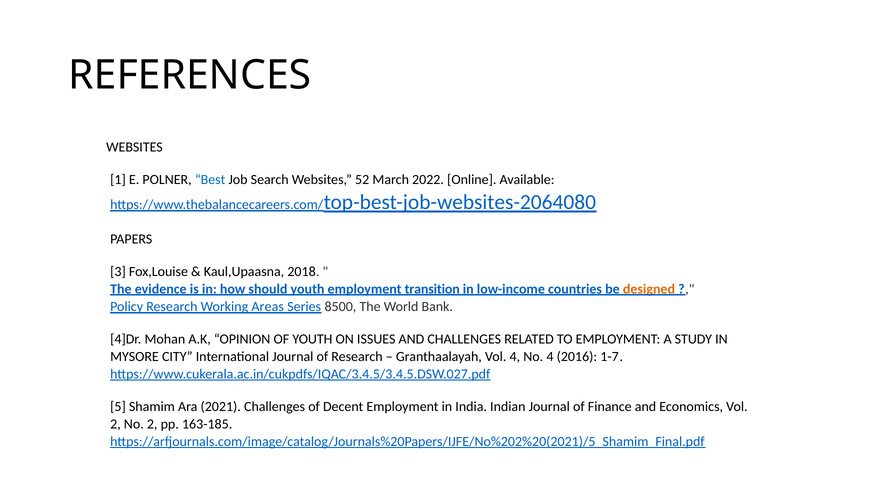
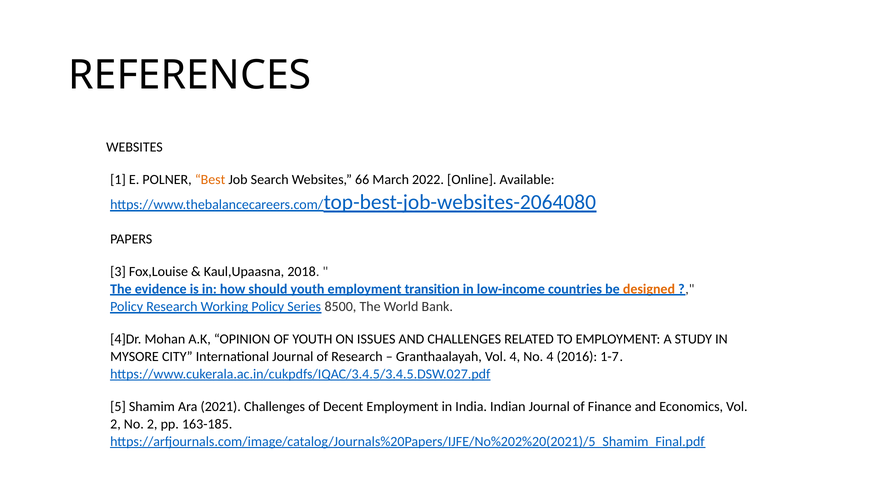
Best colour: blue -> orange
52: 52 -> 66
Working Areas: Areas -> Policy
